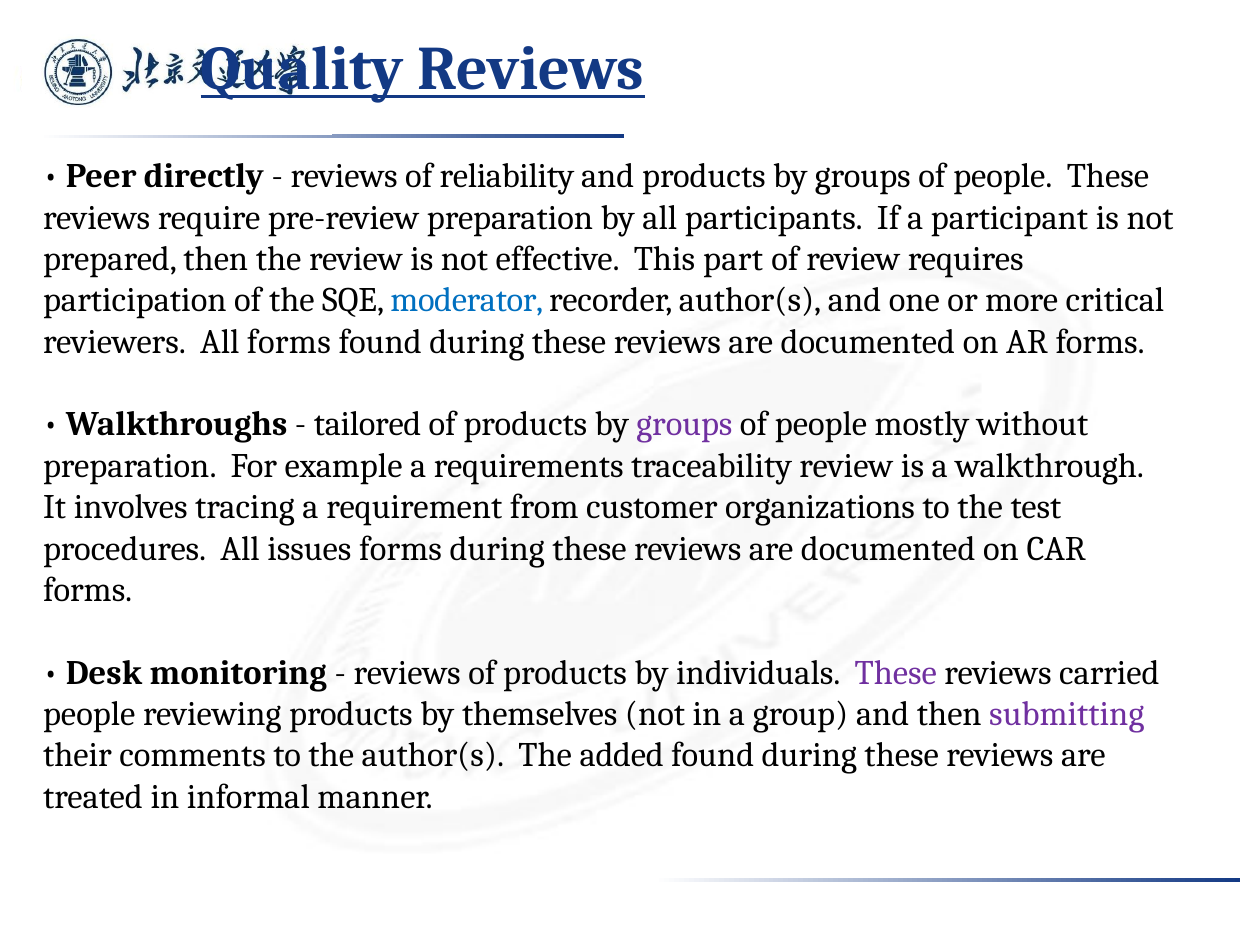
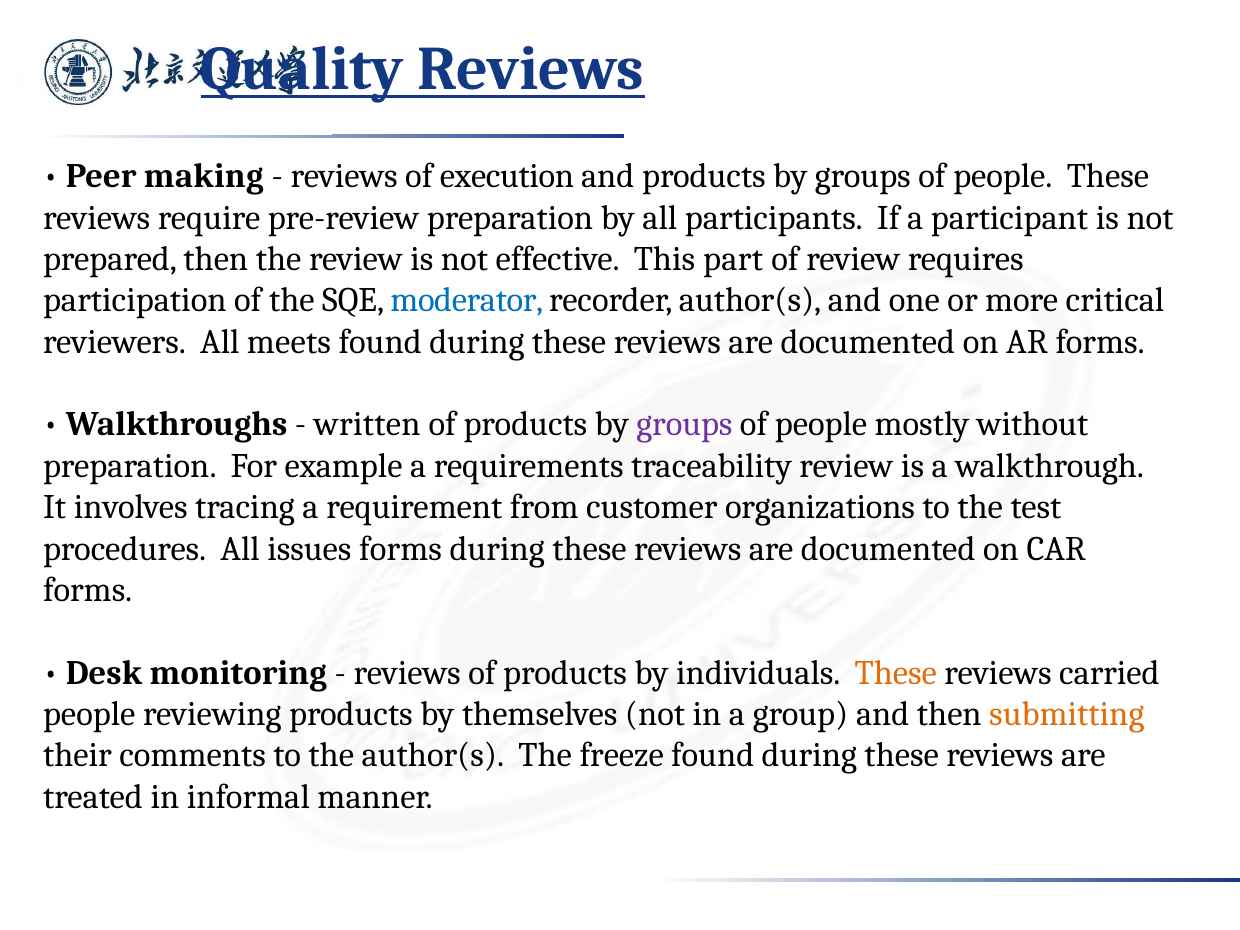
directly: directly -> making
reliability: reliability -> execution
All forms: forms -> meets
tailored: tailored -> written
These at (896, 673) colour: purple -> orange
submitting colour: purple -> orange
added: added -> freeze
